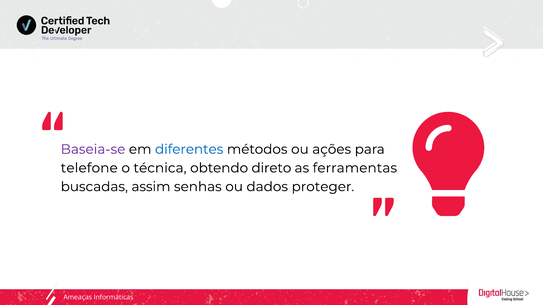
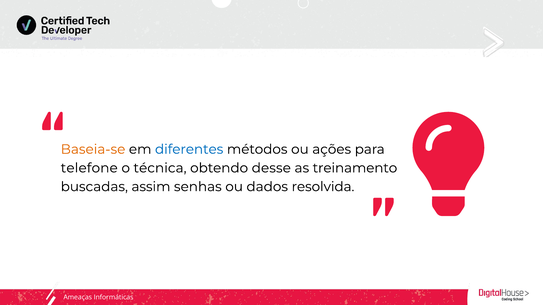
Baseia-se colour: purple -> orange
direto: direto -> desse
ferramentas: ferramentas -> treinamento
proteger: proteger -> resolvida
